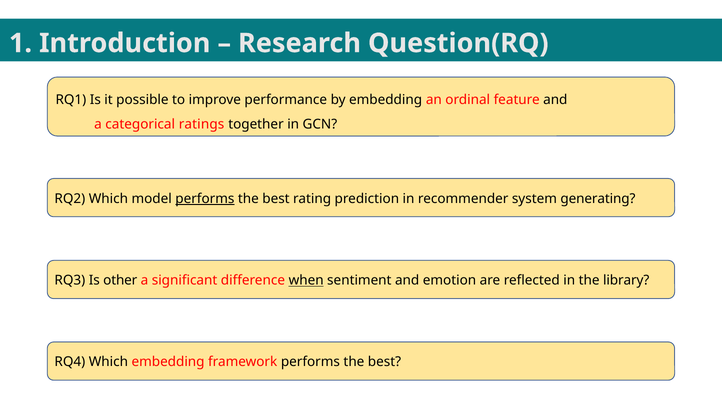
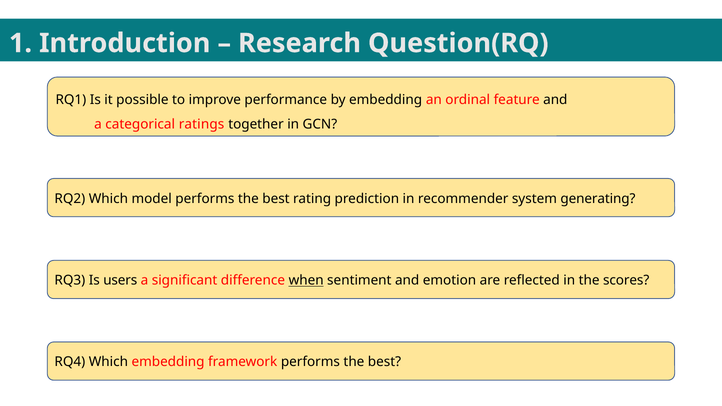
performs at (205, 199) underline: present -> none
other: other -> users
library: library -> scores
